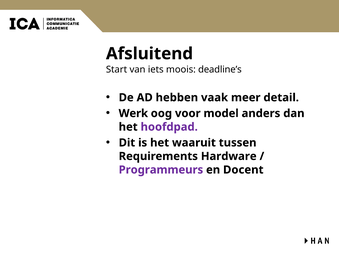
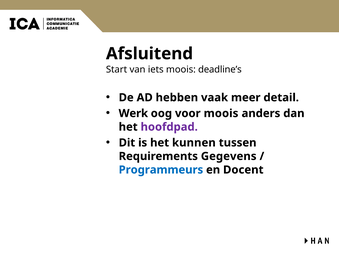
voor model: model -> moois
waaruit: waaruit -> kunnen
Hardware: Hardware -> Gegevens
Programmeurs colour: purple -> blue
